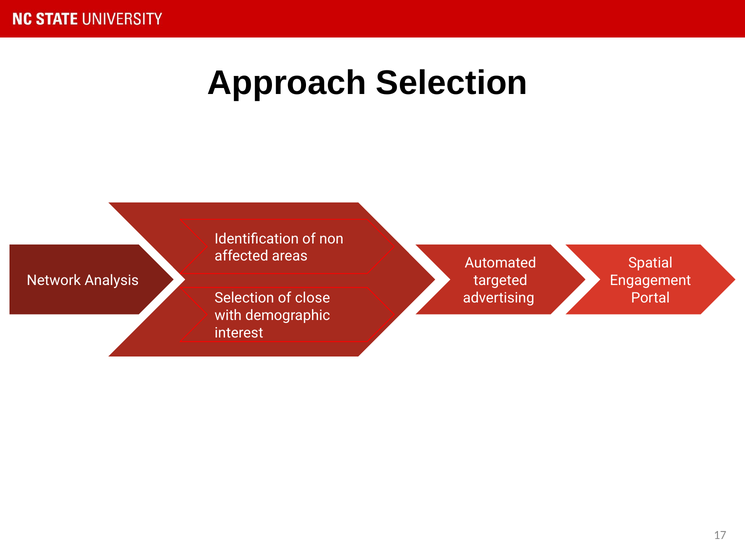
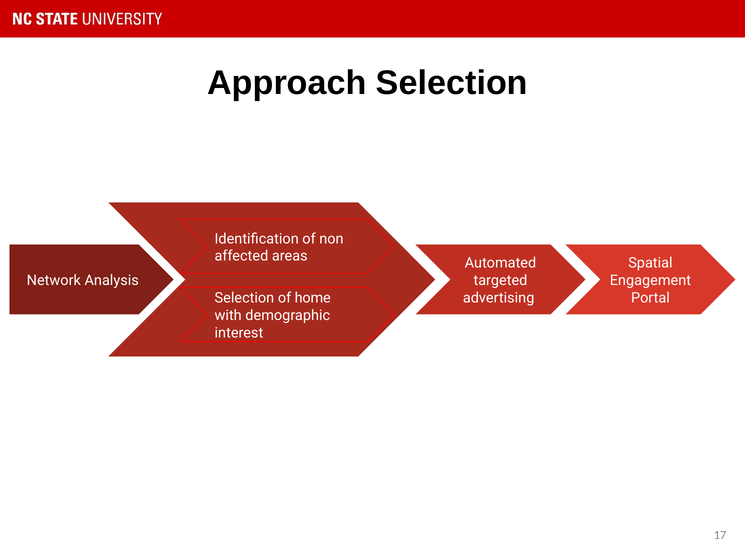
close: close -> home
